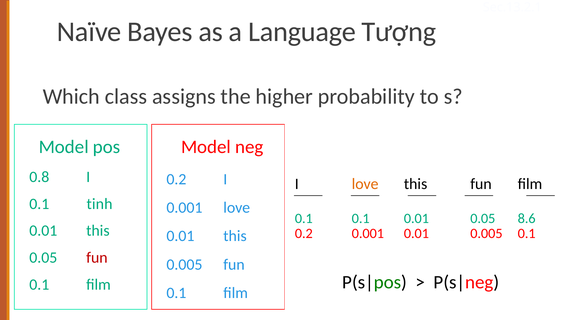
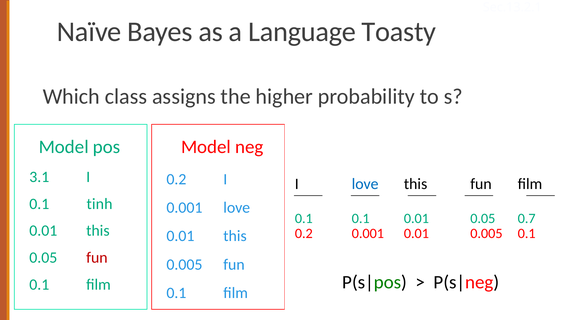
Tượng: Tượng -> Toasty
0.8: 0.8 -> 3.1
love at (365, 184) colour: orange -> blue
8.6: 8.6 -> 0.7
